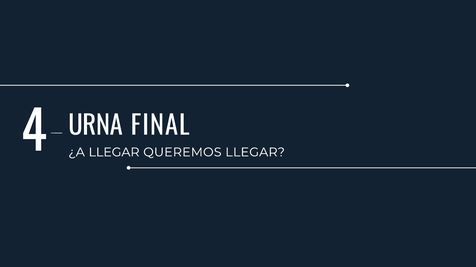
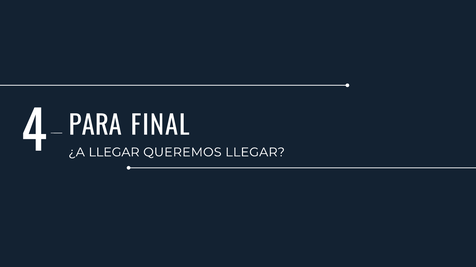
URNA: URNA -> PARA
